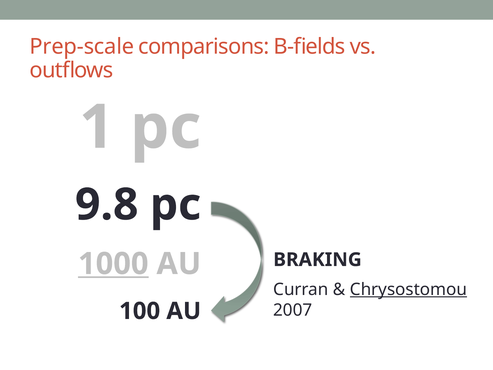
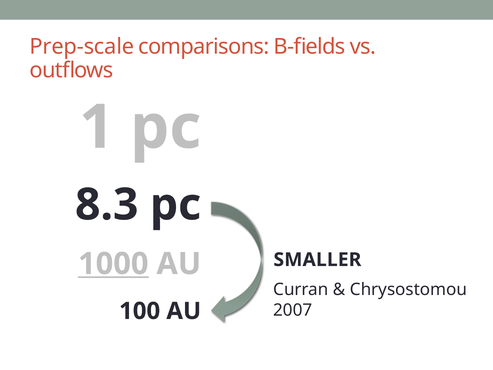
9.8: 9.8 -> 8.3
BRAKING: BRAKING -> SMALLER
Chrysostomou underline: present -> none
